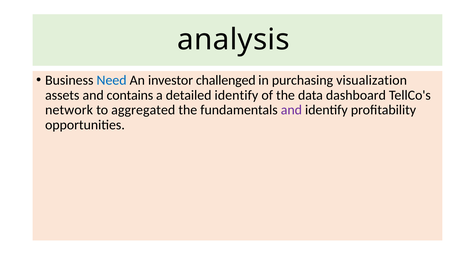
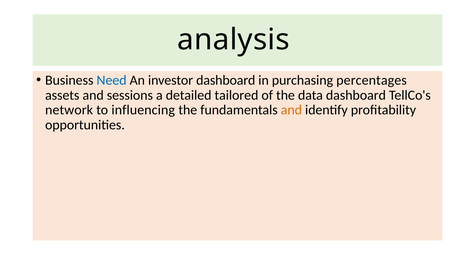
investor challenged: challenged -> dashboard
visualization: visualization -> percentages
contains: contains -> sessions
detailed identify: identify -> tailored
aggregated: aggregated -> influencing
and at (291, 110) colour: purple -> orange
